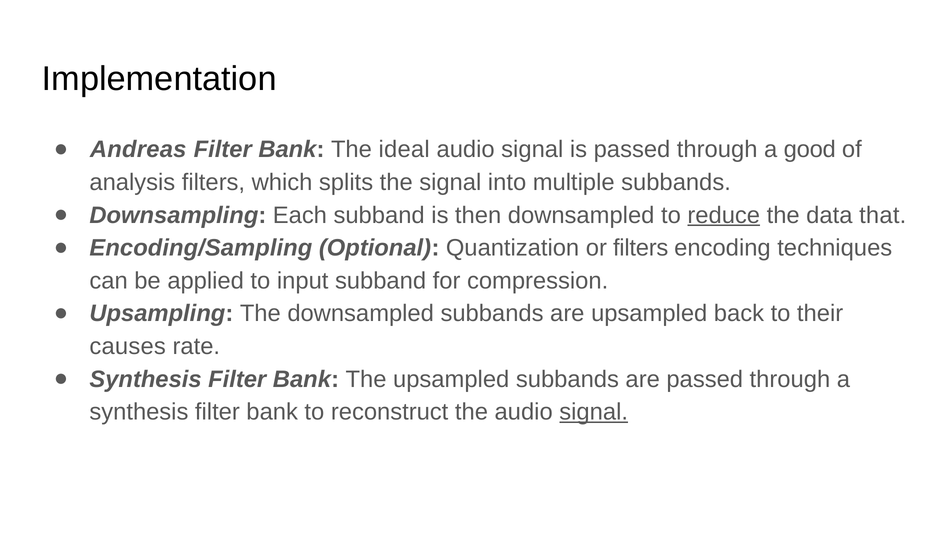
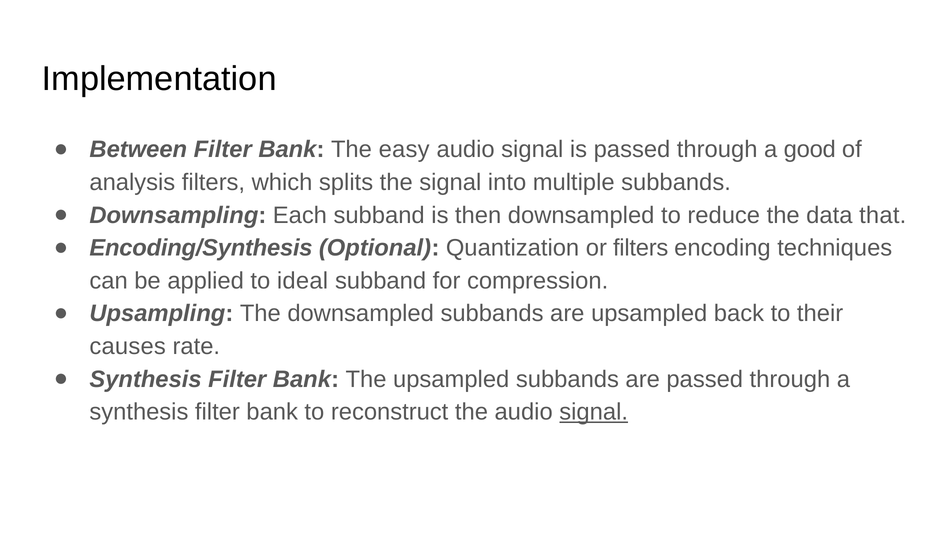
Andreas: Andreas -> Between
ideal: ideal -> easy
reduce underline: present -> none
Encoding/Sampling: Encoding/Sampling -> Encoding/Synthesis
input: input -> ideal
